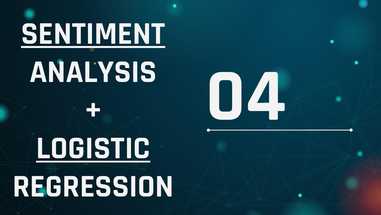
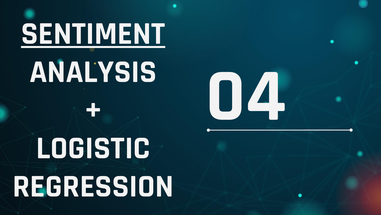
LOGISTIC underline: present -> none
